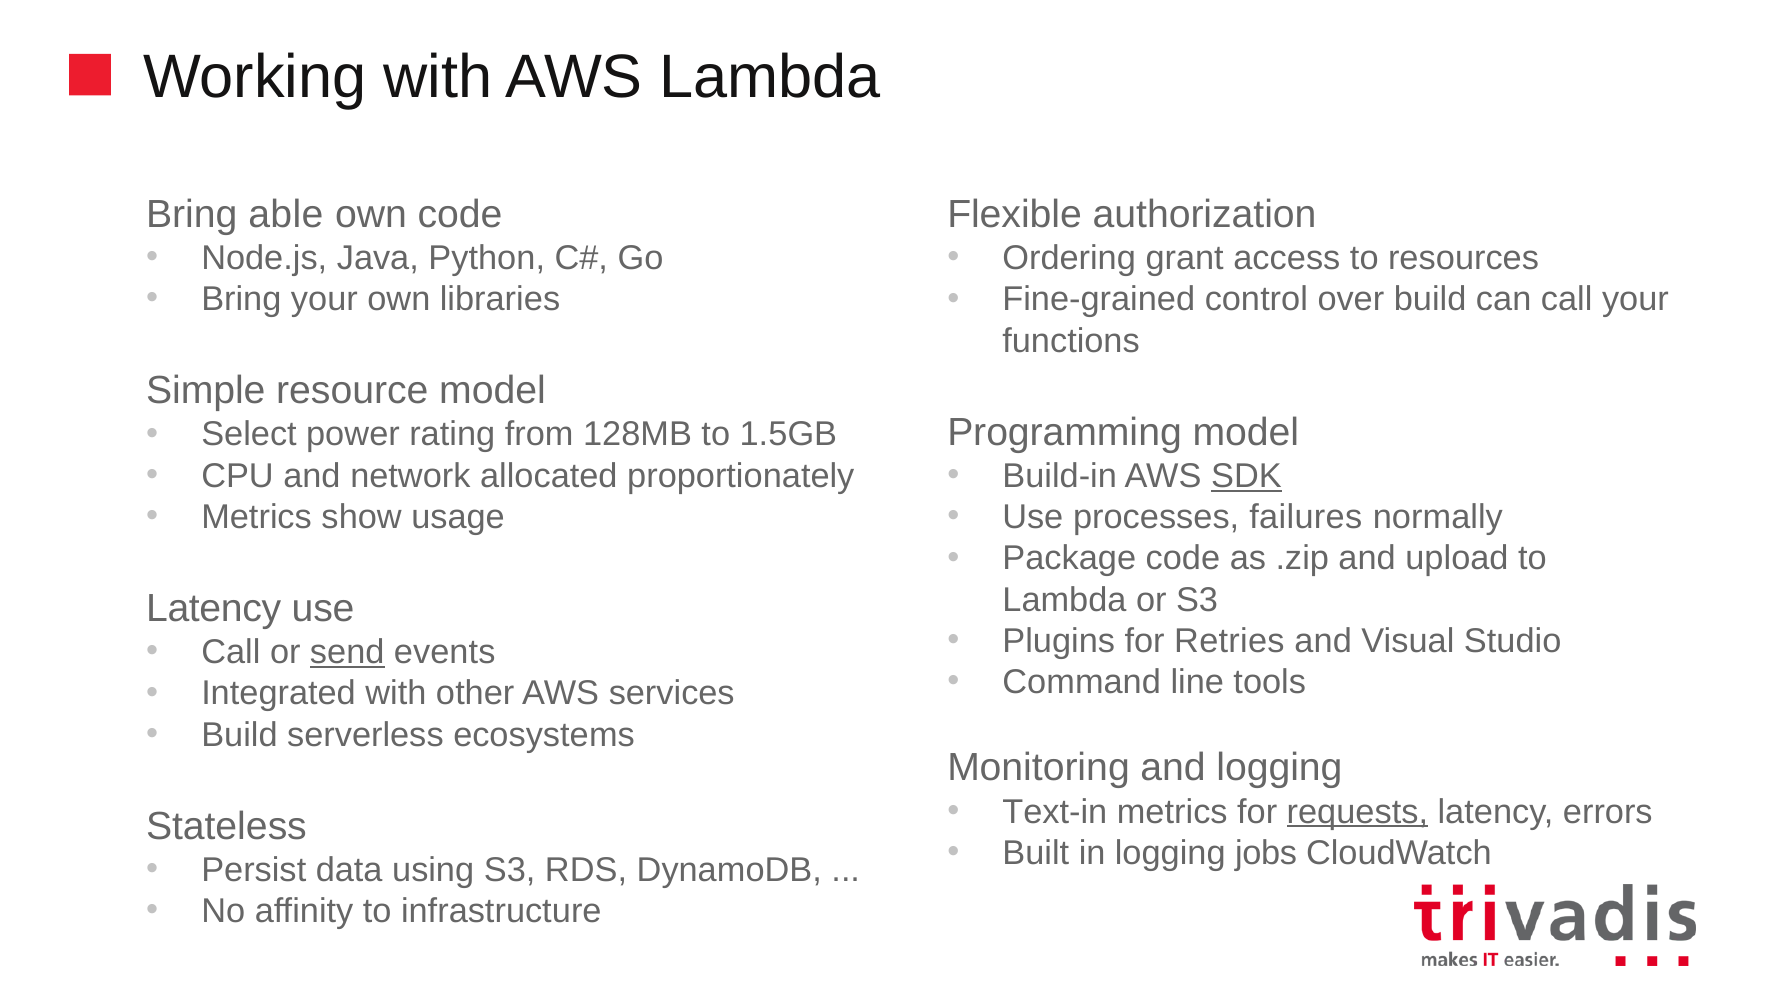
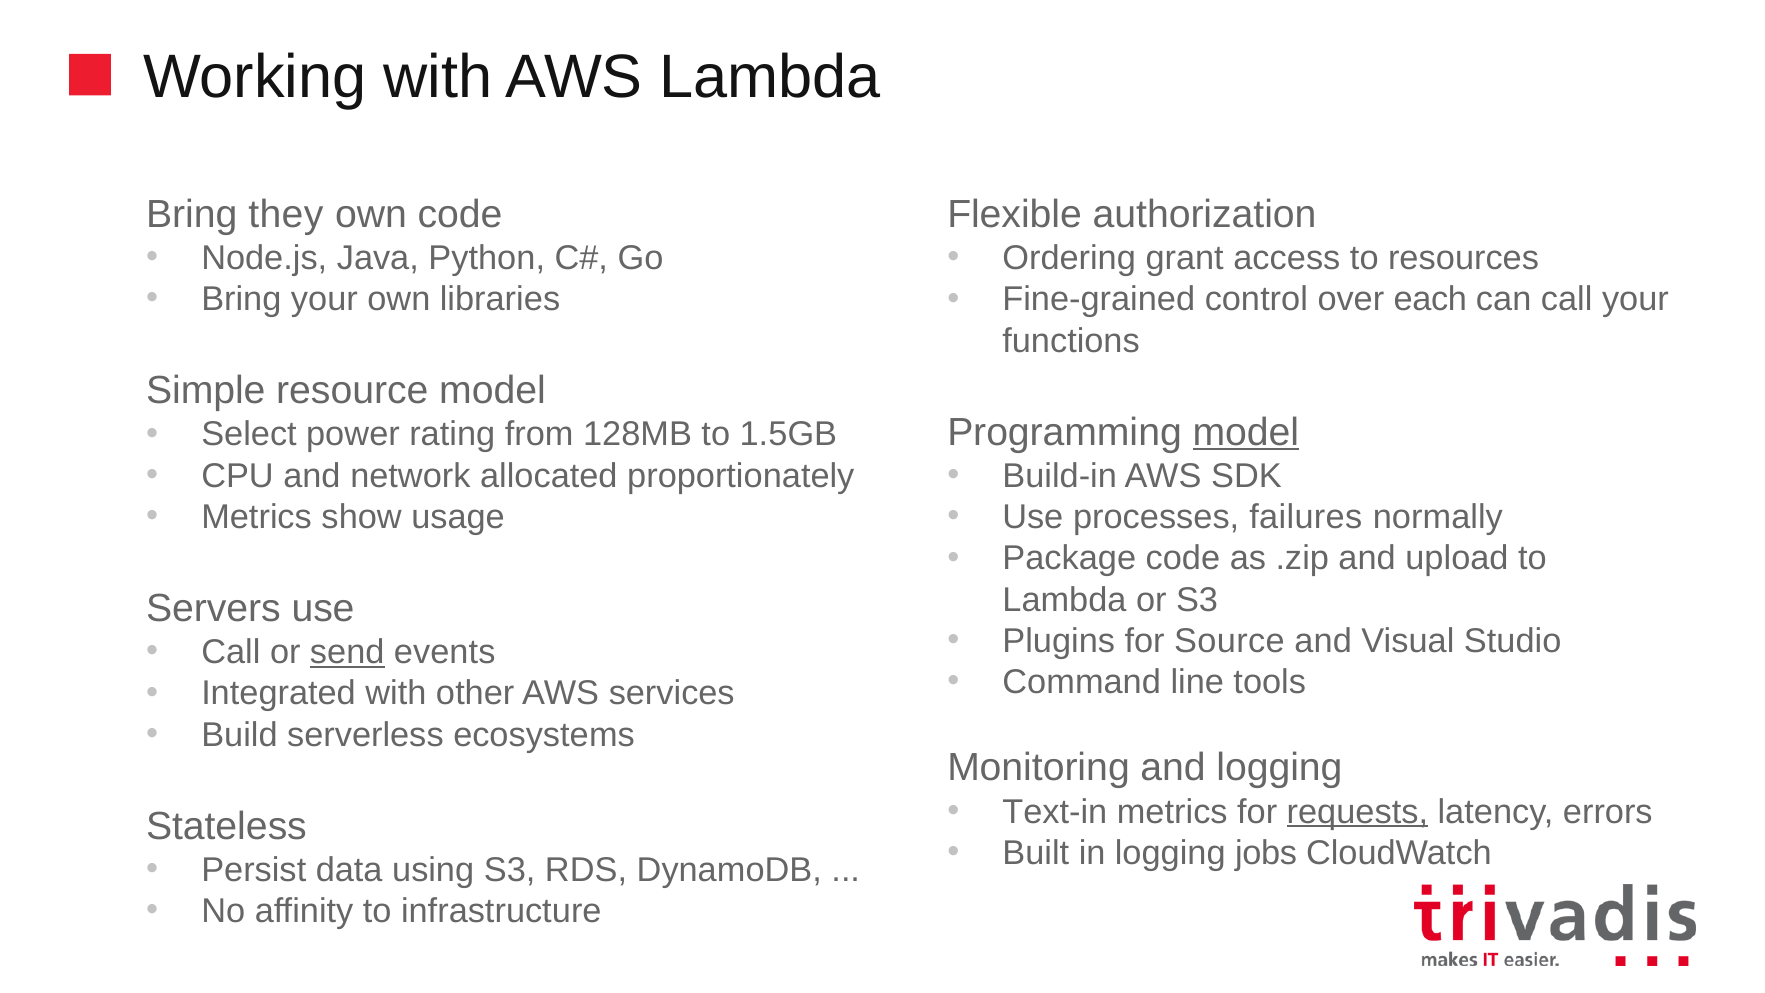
able: able -> they
over build: build -> each
model at (1246, 432) underline: none -> present
SDK underline: present -> none
Latency at (214, 608): Latency -> Servers
Retries: Retries -> Source
